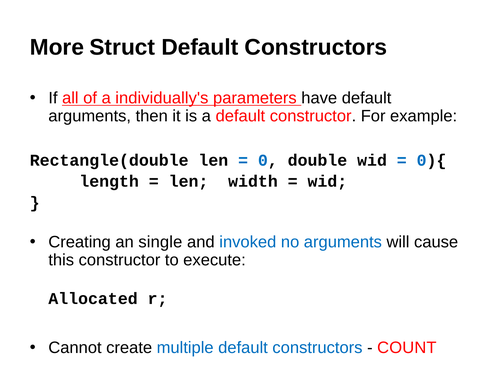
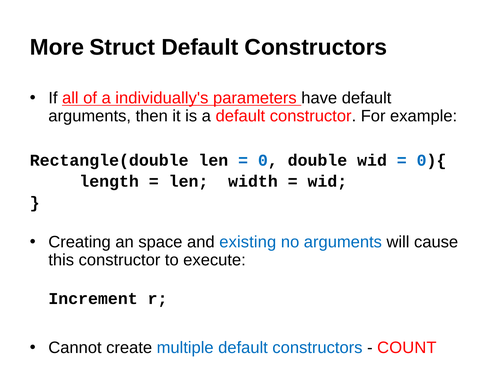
single: single -> space
invoked: invoked -> existing
Allocated: Allocated -> Increment
